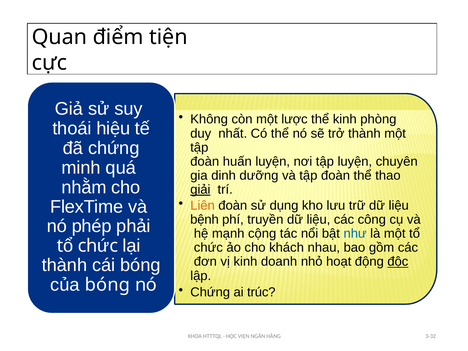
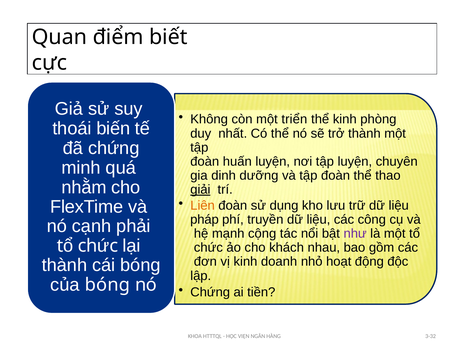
tiện: tiện -> biết
lược: lược -> triển
hiệu: hiệu -> biến
bệnh: bệnh -> pháp
phép: phép -> cạnh
như colour: blue -> purple
độc underline: present -> none
trúc: trúc -> tiền
